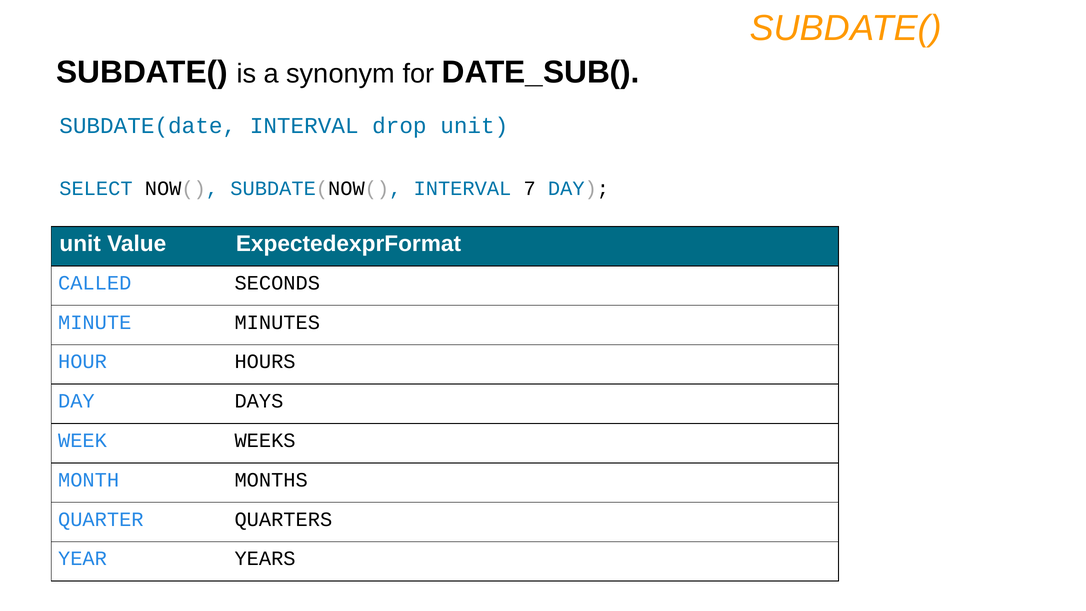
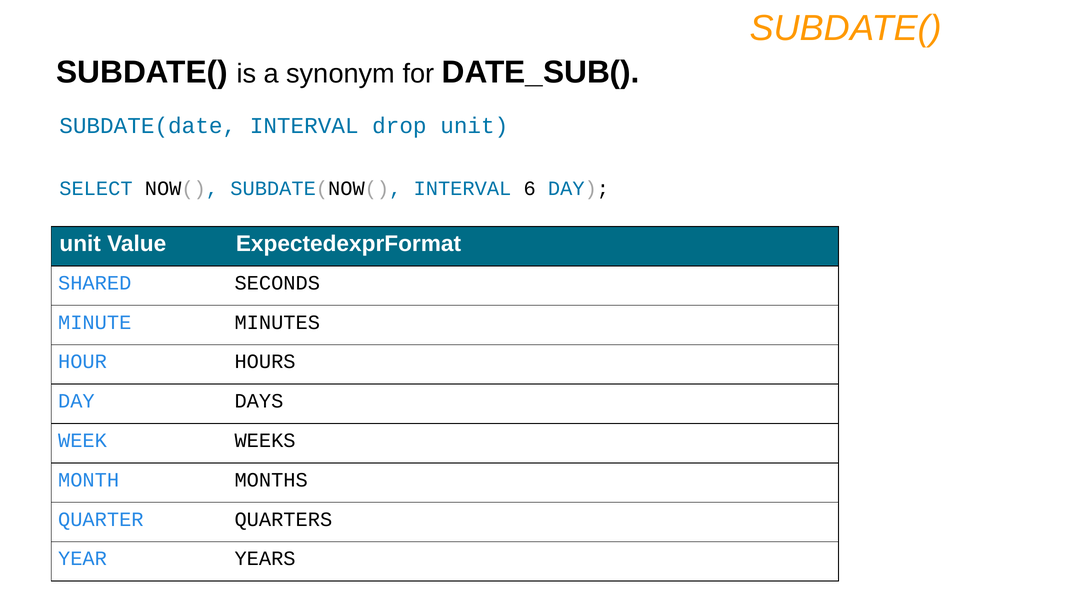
7: 7 -> 6
CALLED: CALLED -> SHARED
